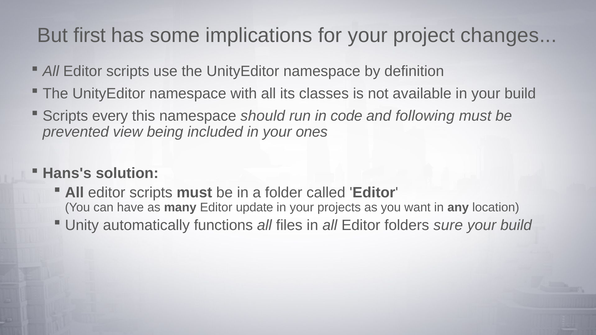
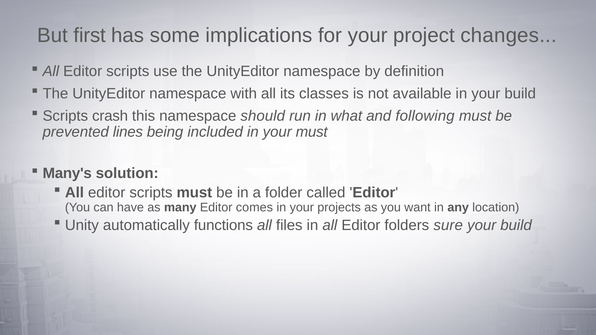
every: every -> crash
code: code -> what
view: view -> lines
your ones: ones -> must
Hans's: Hans's -> Many's
update: update -> comes
